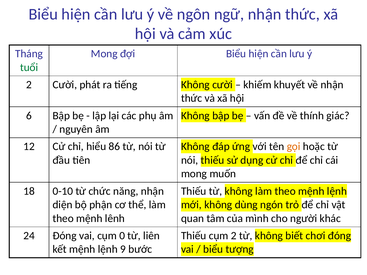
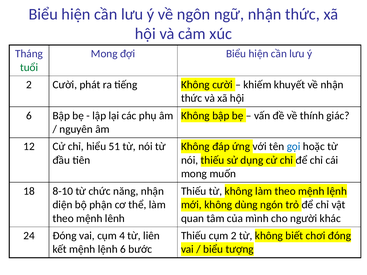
86: 86 -> 51
gọi colour: orange -> blue
0-10: 0-10 -> 8-10
0: 0 -> 4
lệnh 9: 9 -> 6
